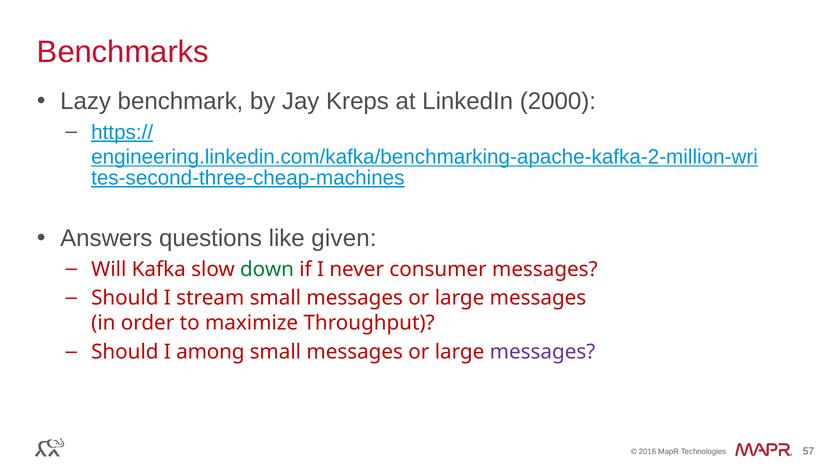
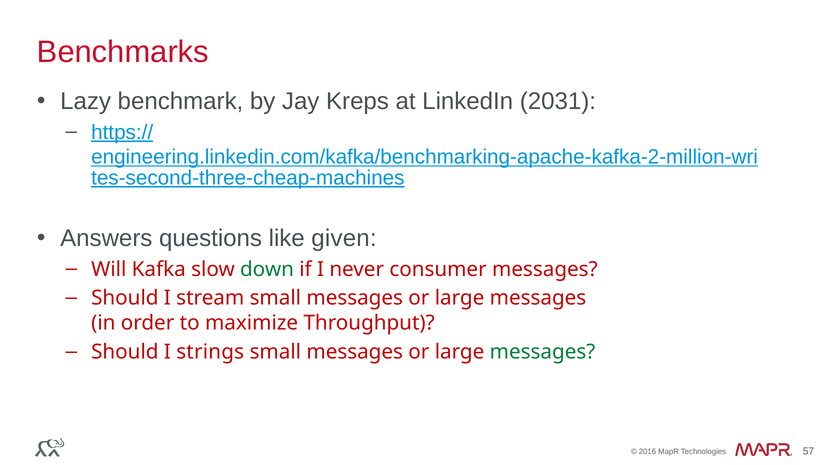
2000: 2000 -> 2031
among: among -> strings
messages at (543, 352) colour: purple -> green
